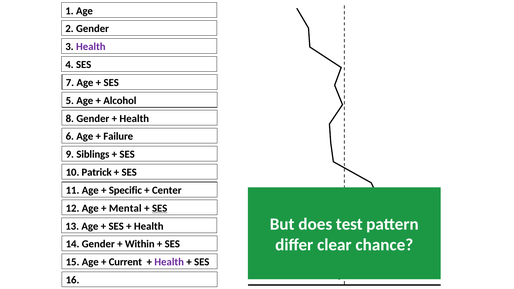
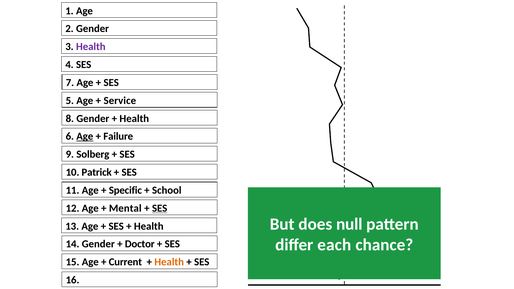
Alcohol: Alcohol -> Service
Age at (85, 137) underline: none -> present
Siblings: Siblings -> Solberg
Center: Center -> School
test: test -> null
clear: clear -> each
Within: Within -> Doctor
Health at (169, 262) colour: purple -> orange
